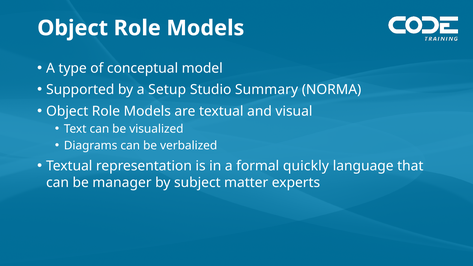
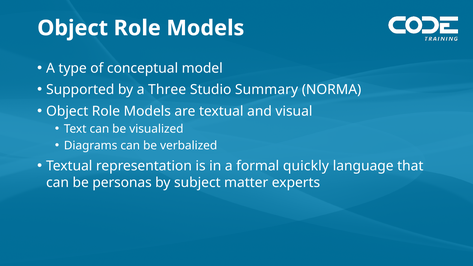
Setup: Setup -> Three
manager: manager -> personas
